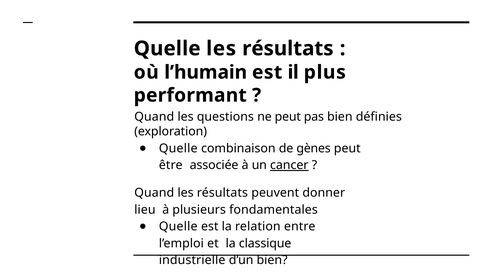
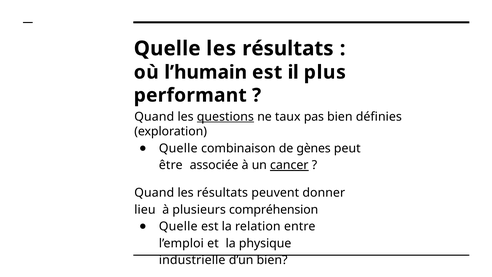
questions underline: none -> present
ne peut: peut -> taux
fondamentales: fondamentales -> compréhension
classique: classique -> physique
